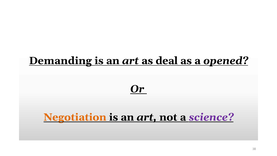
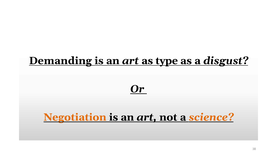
deal: deal -> type
opened: opened -> disgust
science colour: purple -> orange
